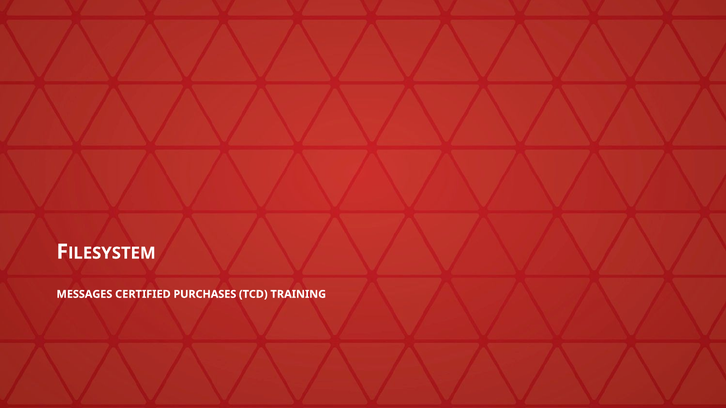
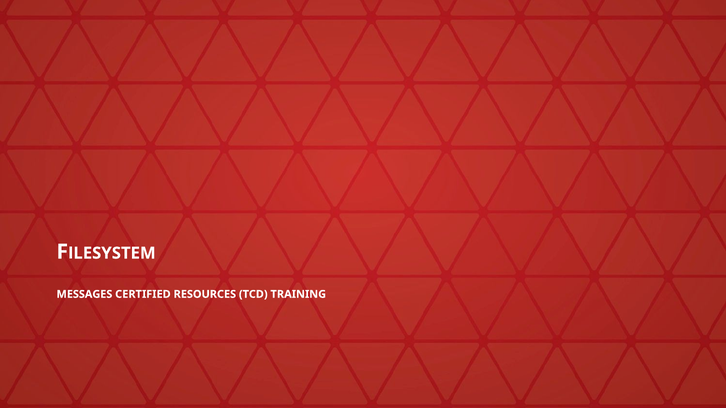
PURCHASES: PURCHASES -> RESOURCES
